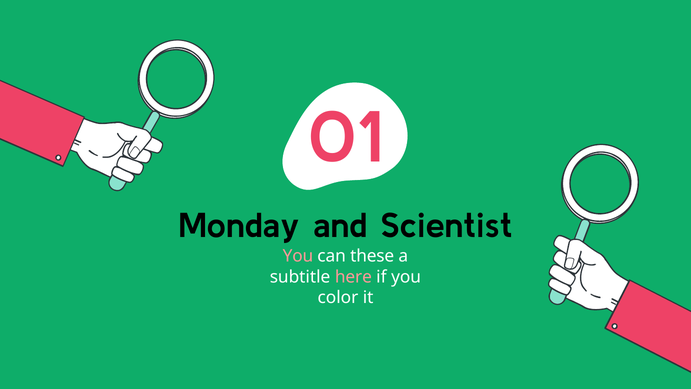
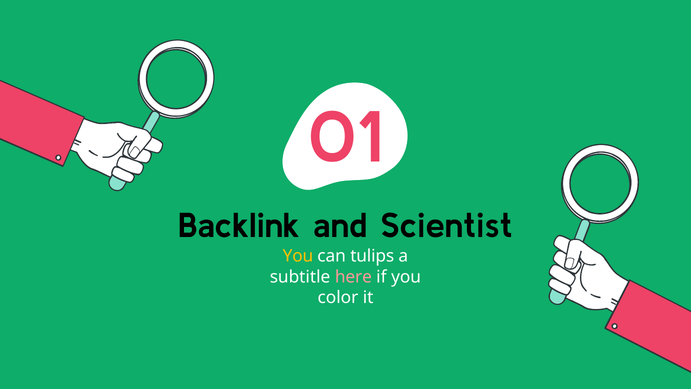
Monday: Monday -> Backlink
You at (298, 256) colour: pink -> yellow
these: these -> tulips
